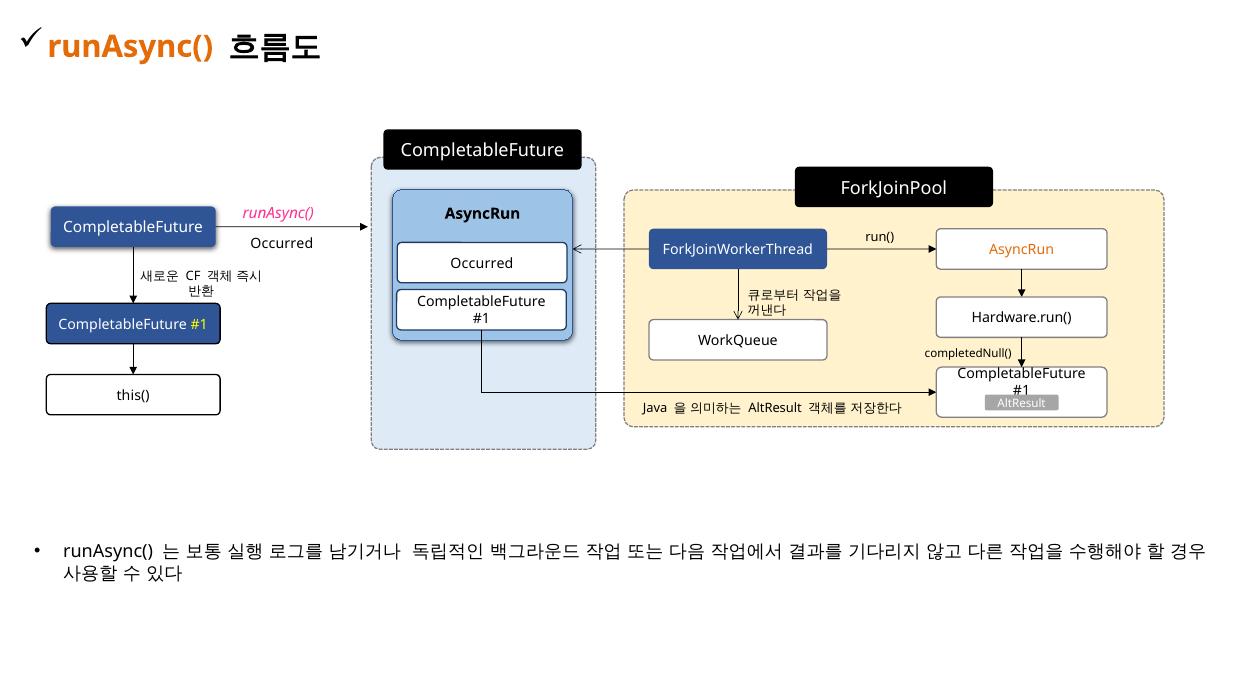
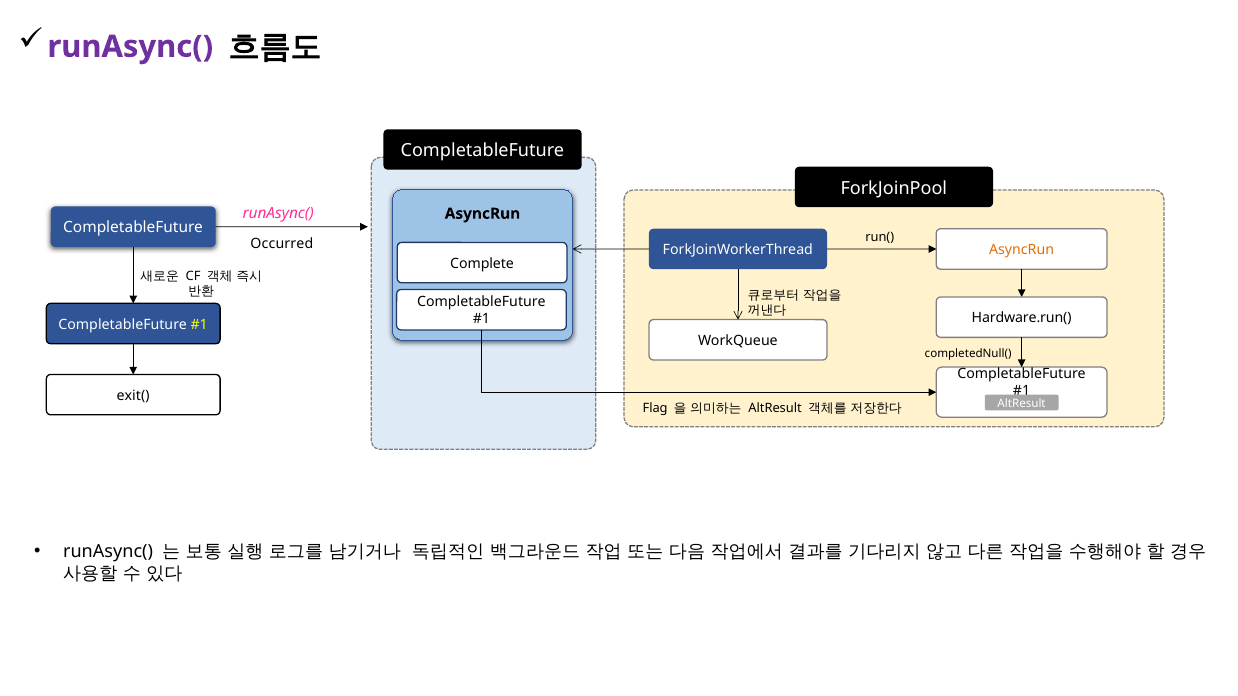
runAsync( at (130, 47) colour: orange -> purple
Occurred at (482, 264): Occurred -> Complete
this(: this( -> exit(
Java: Java -> Flag
